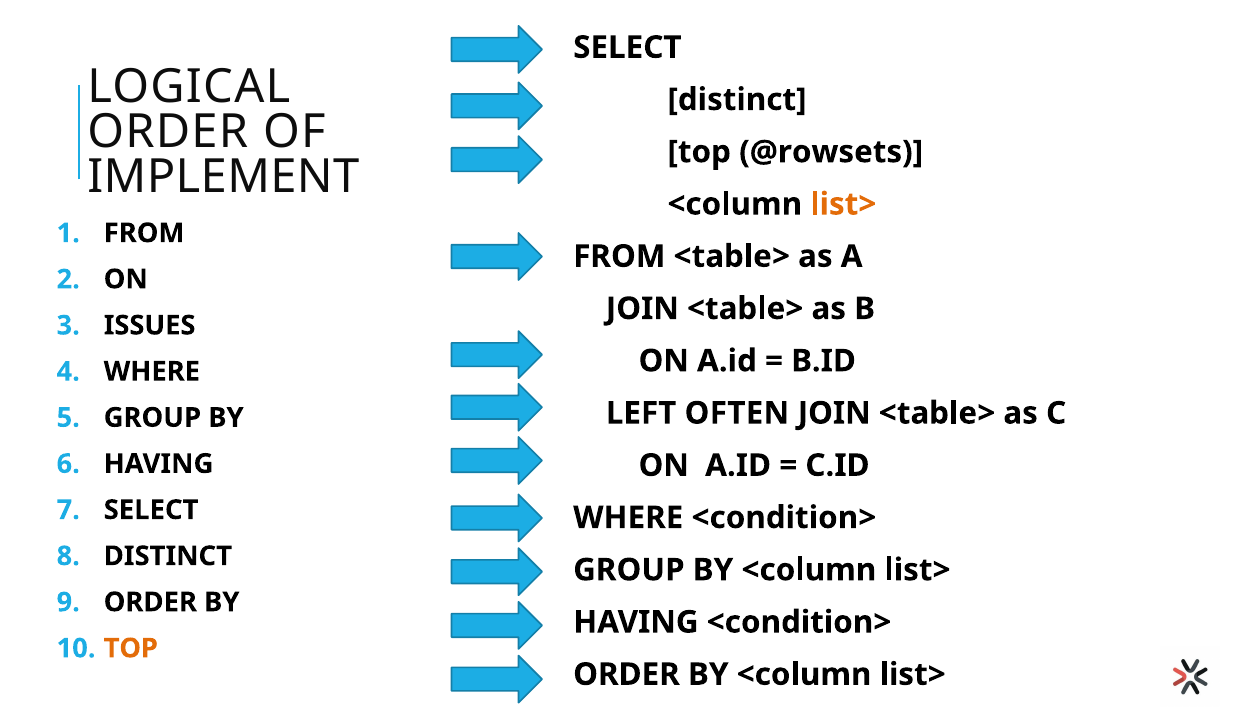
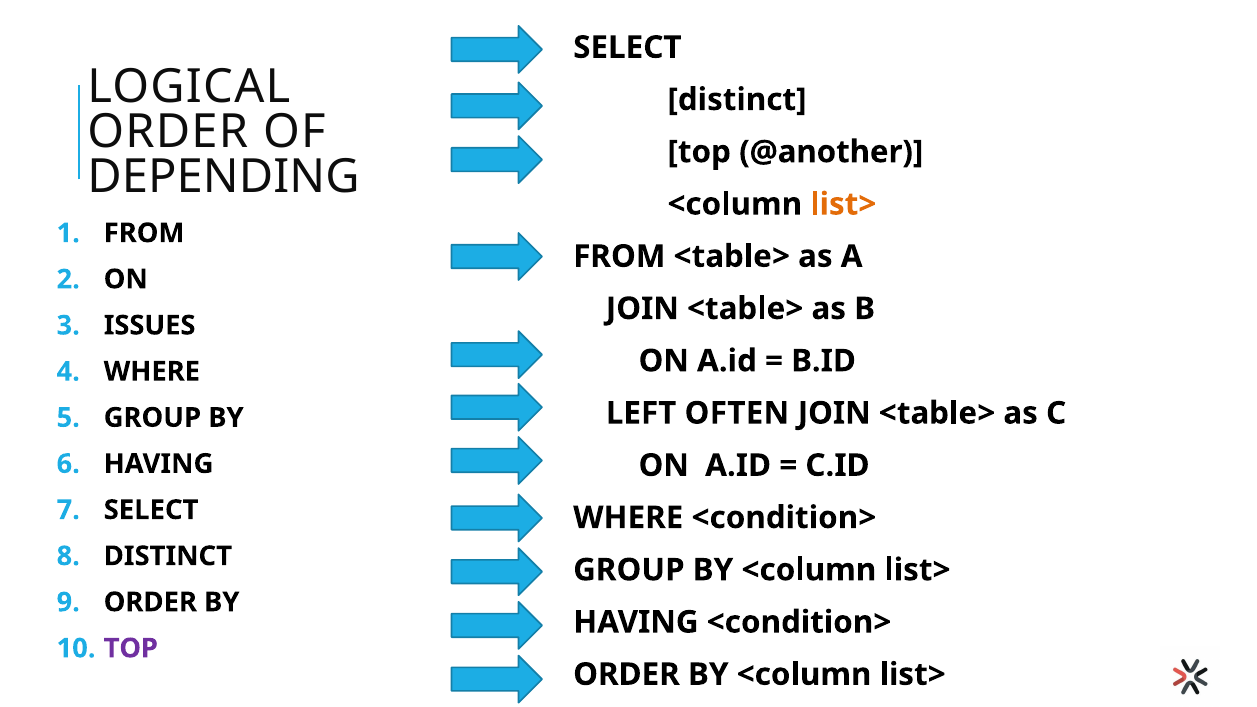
@rowsets: @rowsets -> @another
IMPLEMENT: IMPLEMENT -> DEPENDING
TOP at (131, 648) colour: orange -> purple
